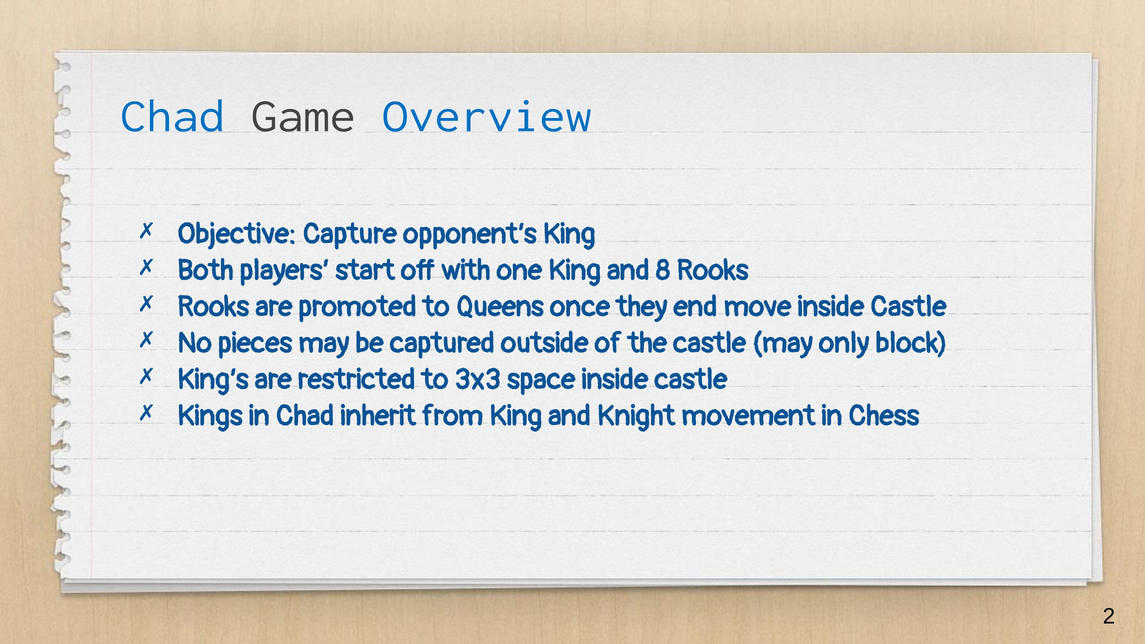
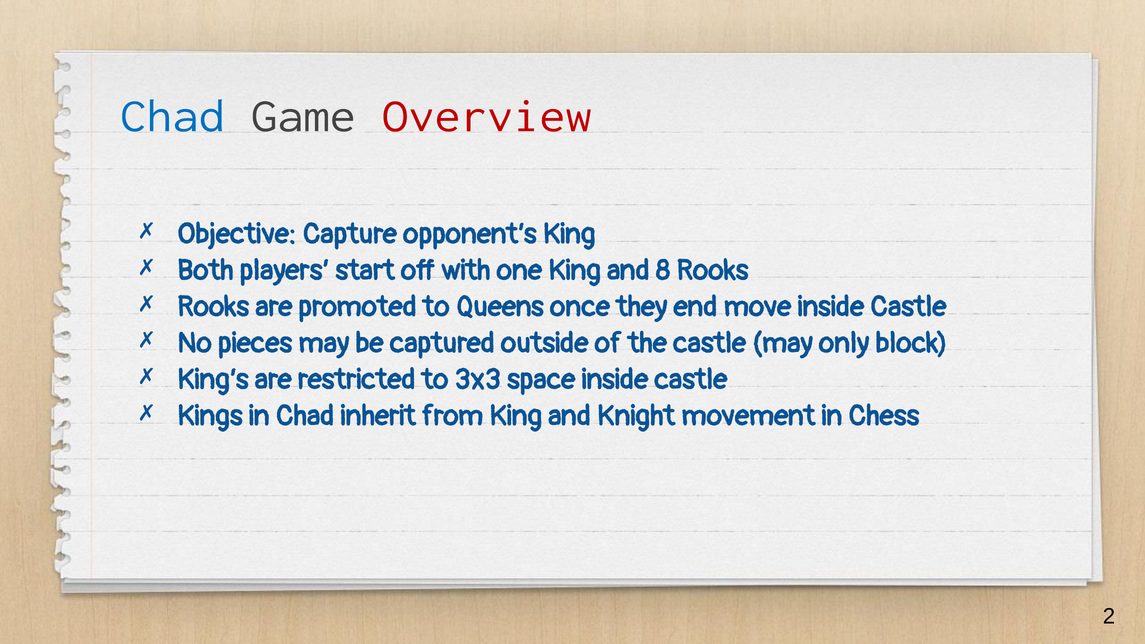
Overview colour: blue -> red
